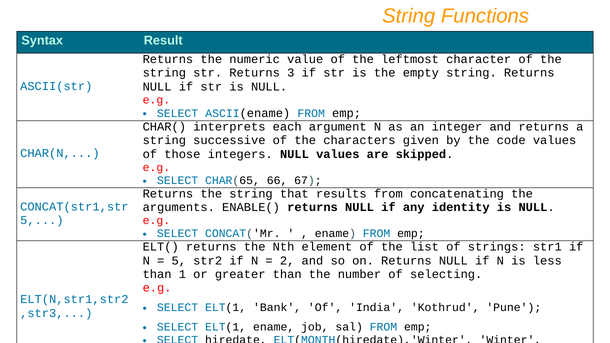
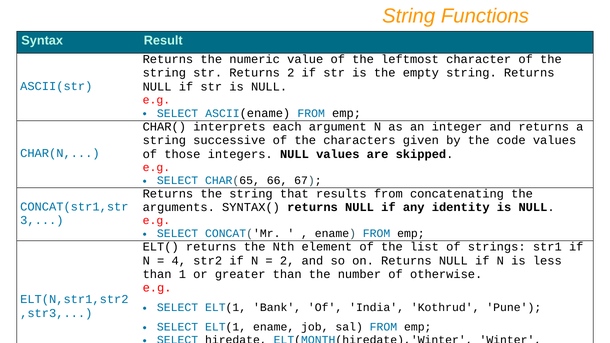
Returns 3: 3 -> 2
ENABLE(: ENABLE( -> SYNTAX(
5 at (42, 220): 5 -> 3
5 at (179, 261): 5 -> 4
selecting: selecting -> otherwise
